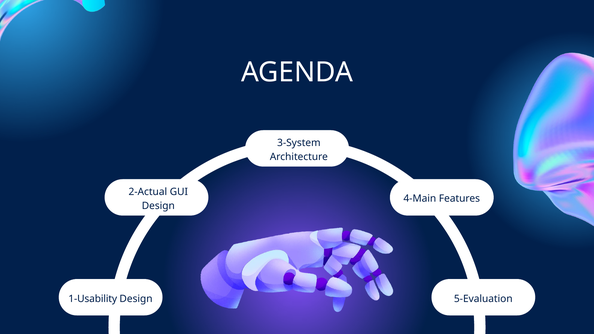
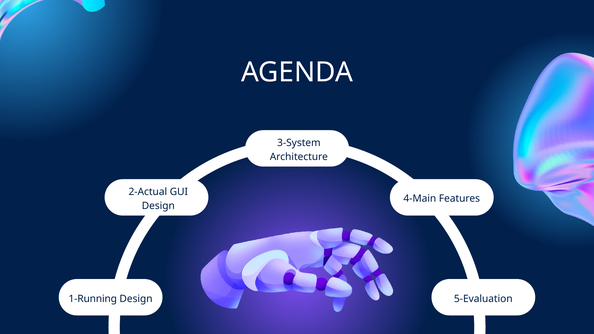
1-Usability: 1-Usability -> 1-Running
